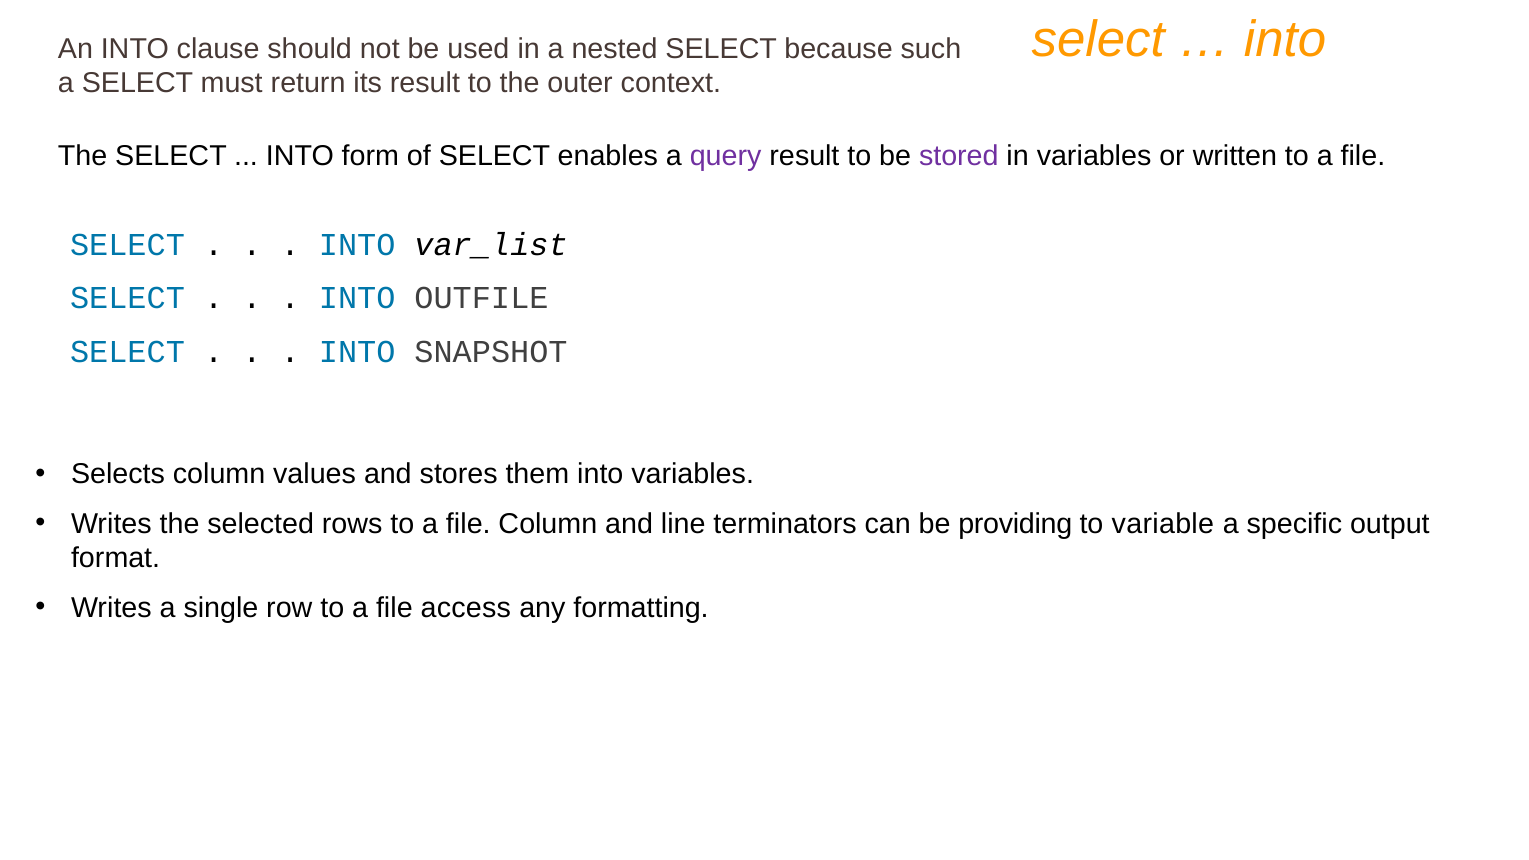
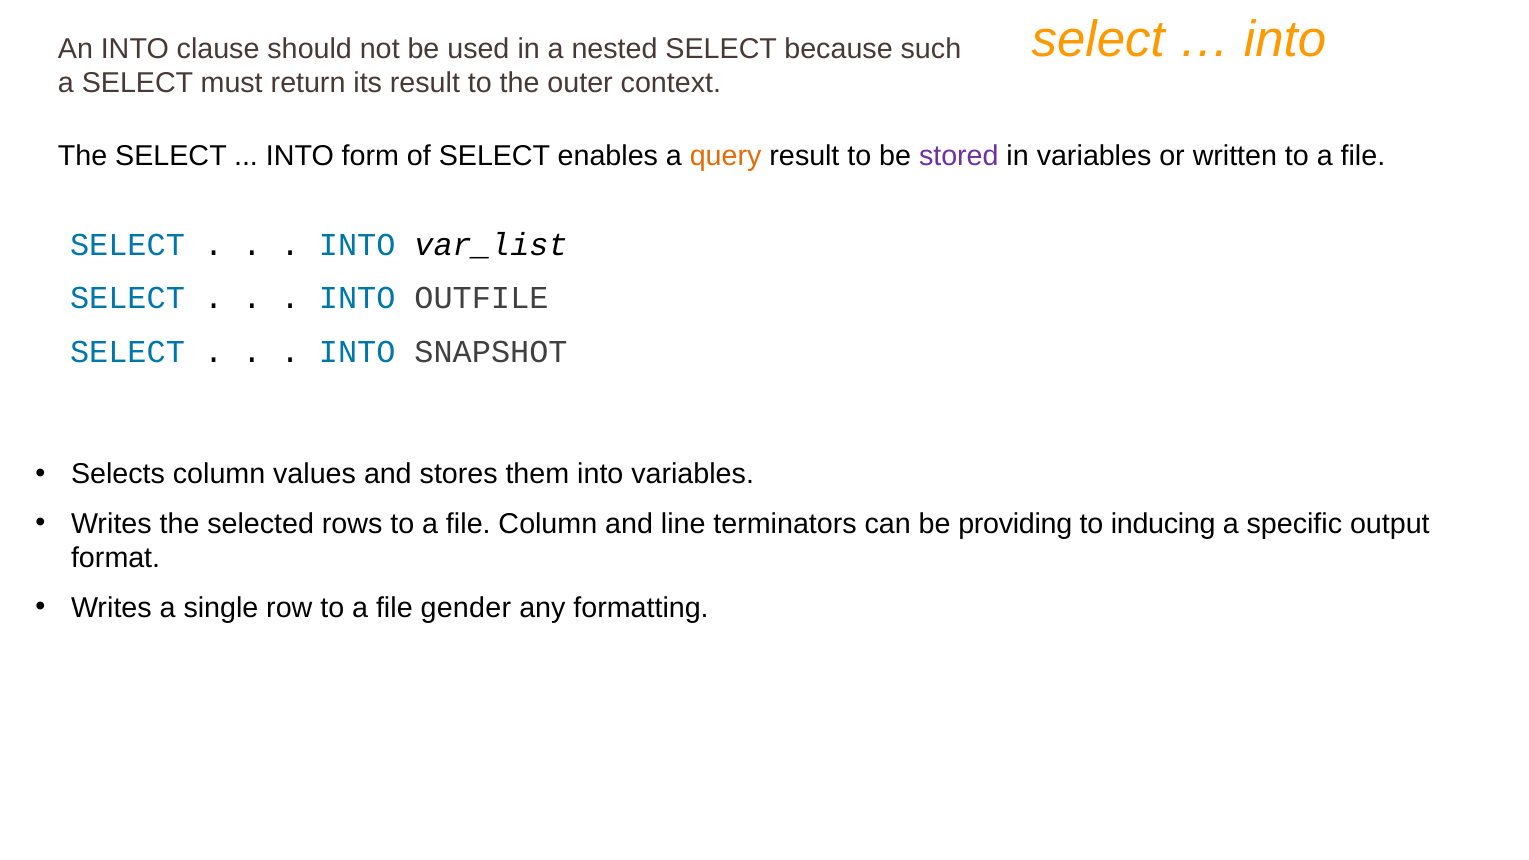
query colour: purple -> orange
variable: variable -> inducing
access: access -> gender
